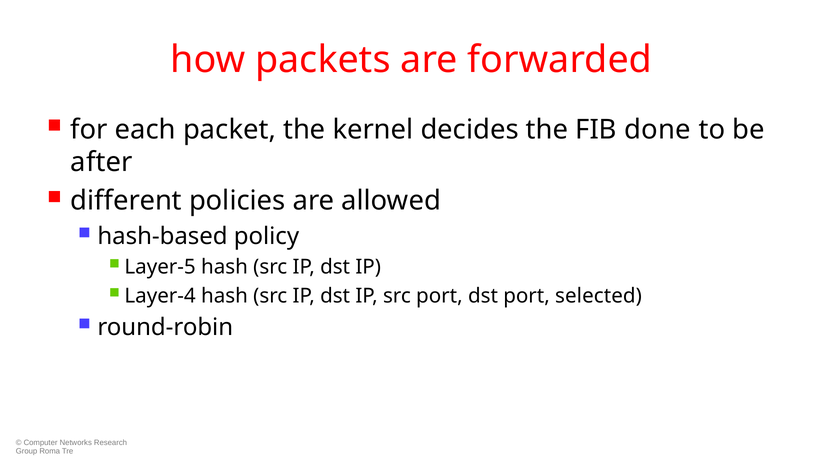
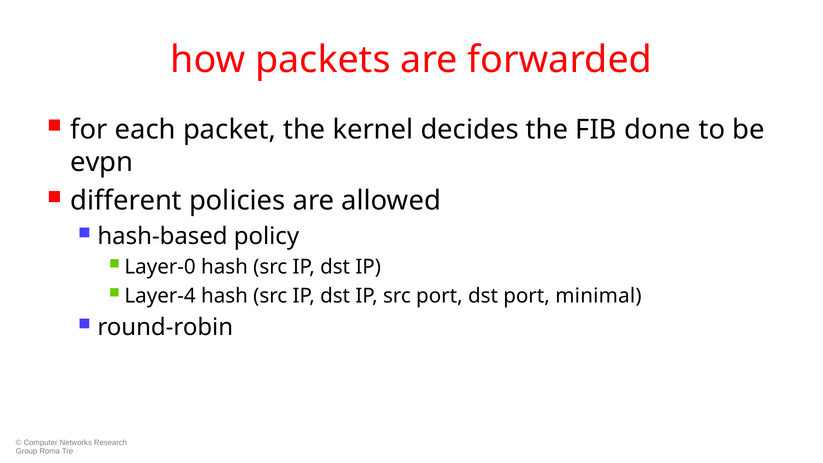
after: after -> evpn
Layer-5: Layer-5 -> Layer-0
selected: selected -> minimal
